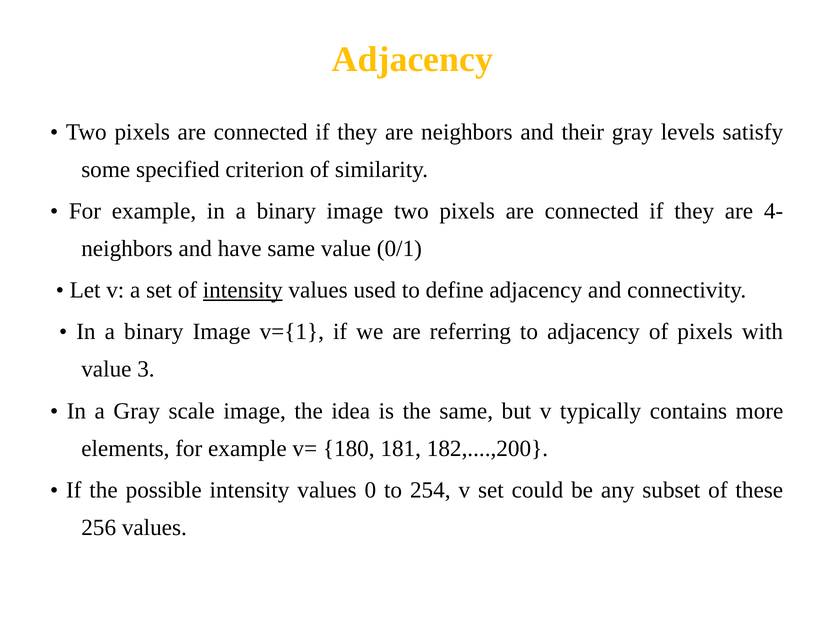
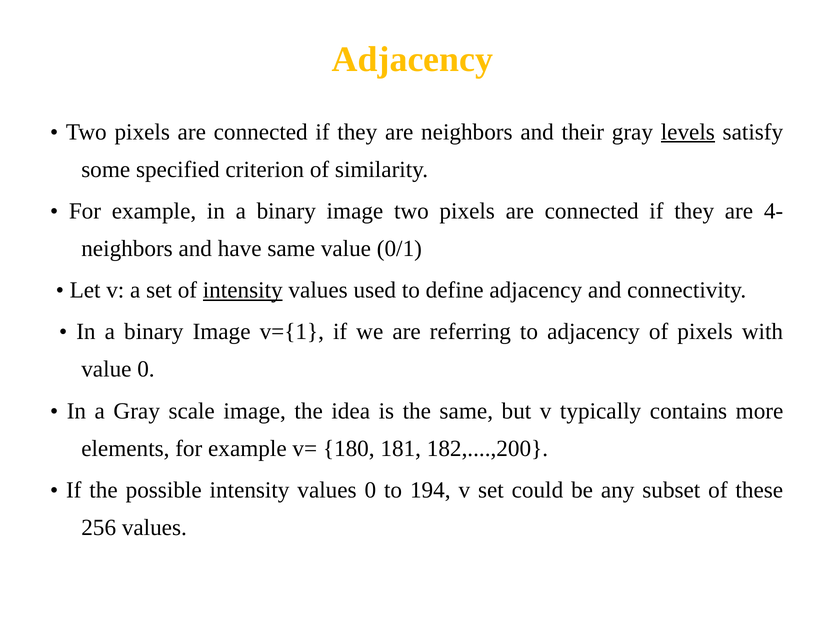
levels underline: none -> present
value 3: 3 -> 0
254: 254 -> 194
